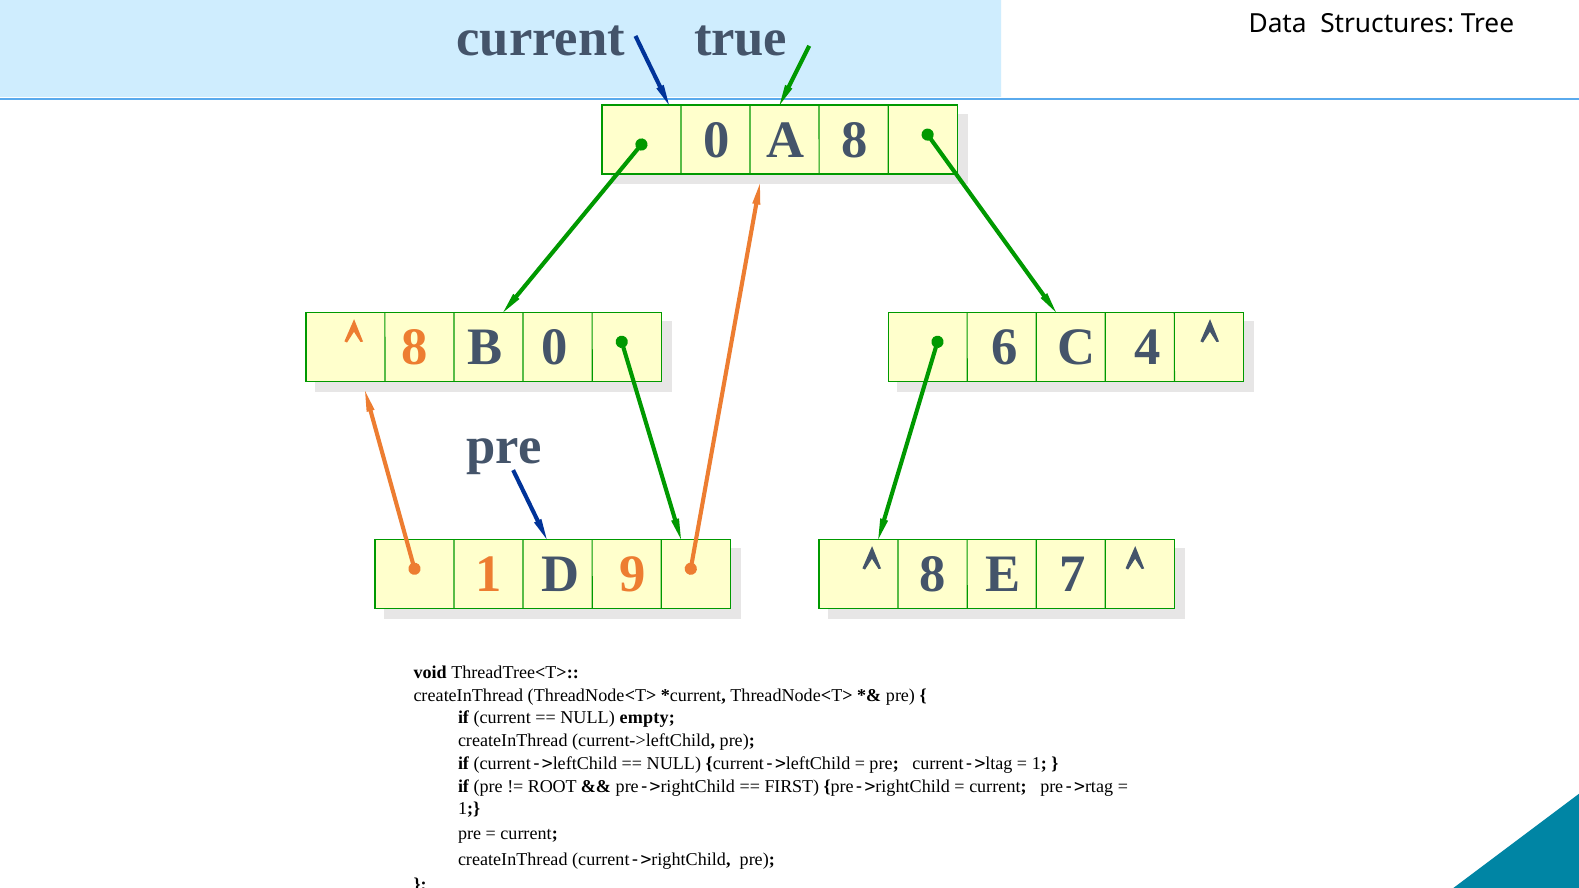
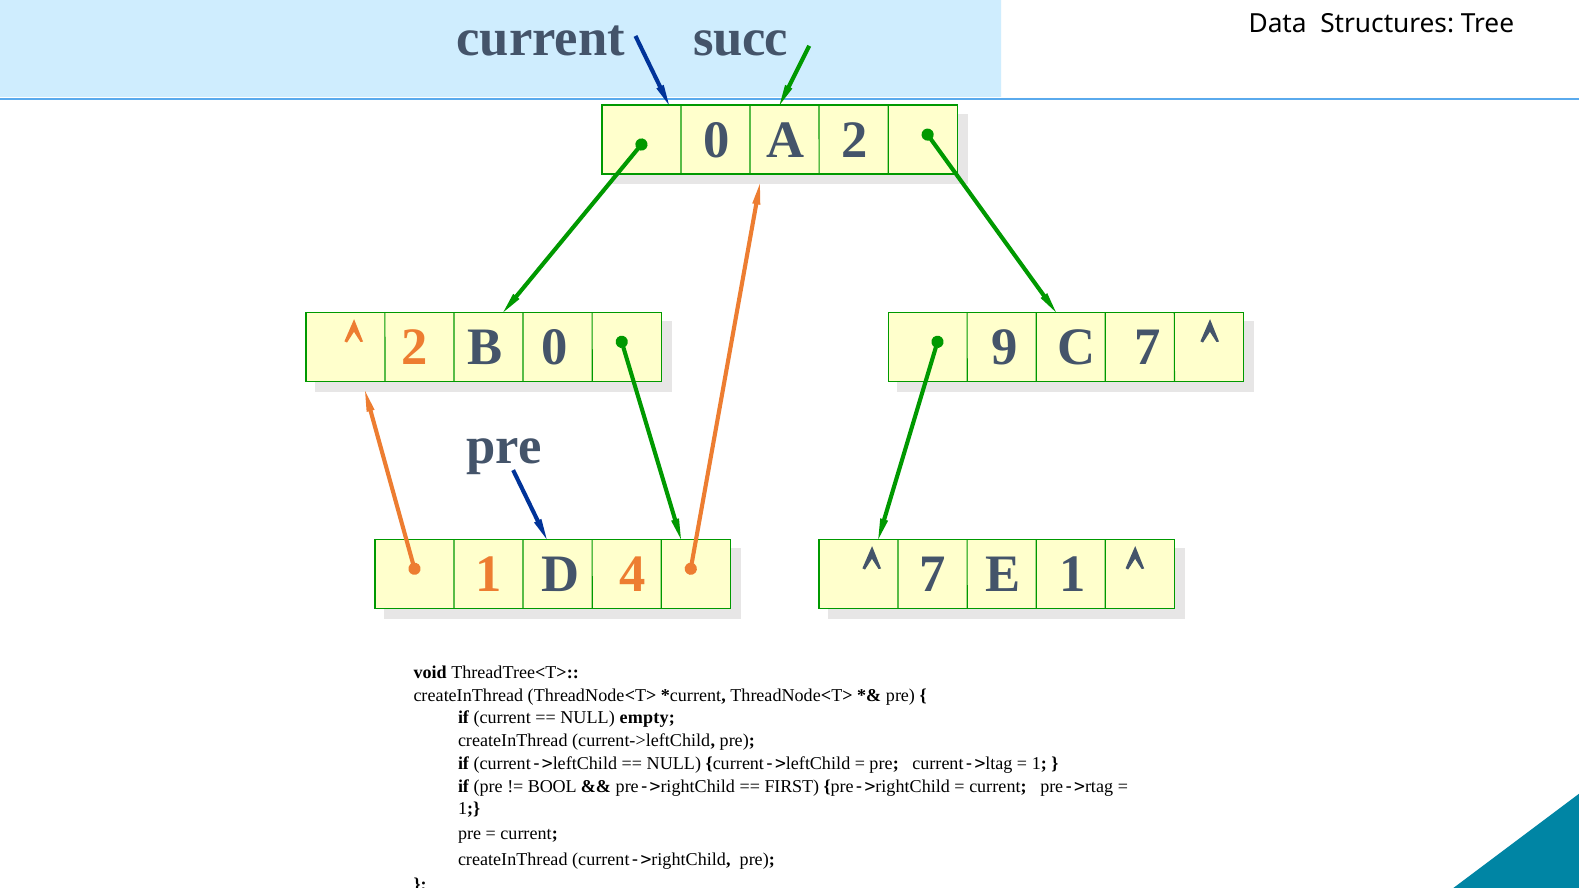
true: true -> succ
A 8: 8 -> 2
8 at (415, 347): 8 -> 2
6: 6 -> 9
C 4: 4 -> 7
9: 9 -> 4
8 at (933, 574): 8 -> 7
E 7: 7 -> 1
ROOT: ROOT -> BOOL
